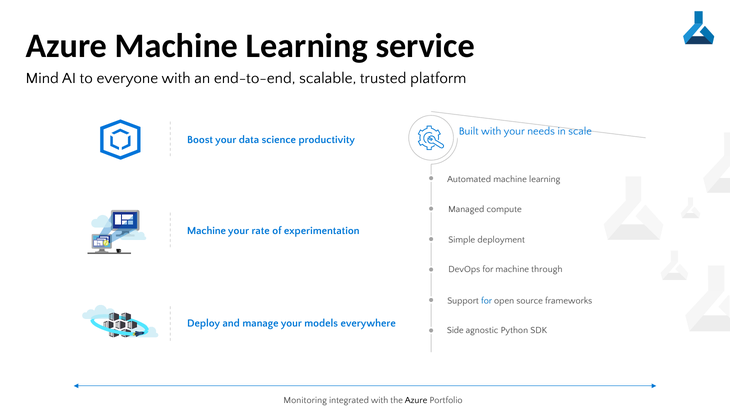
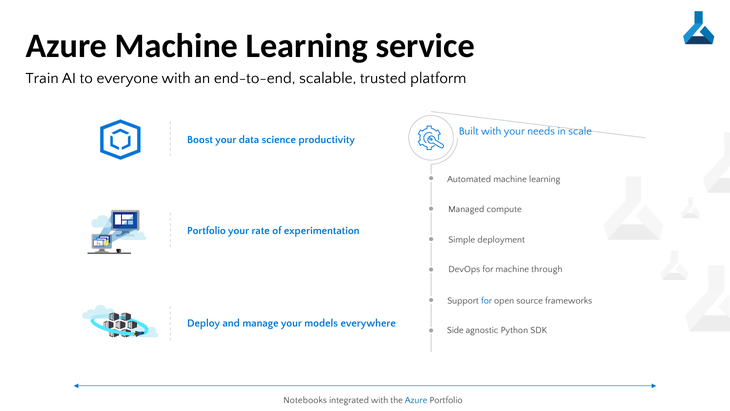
Mind: Mind -> Train
Machine at (206, 231): Machine -> Portfolio
Monitoring: Monitoring -> Notebooks
Azure at (416, 400) colour: black -> blue
